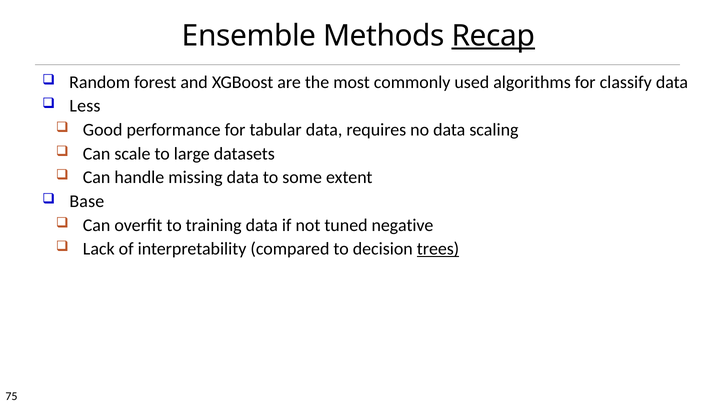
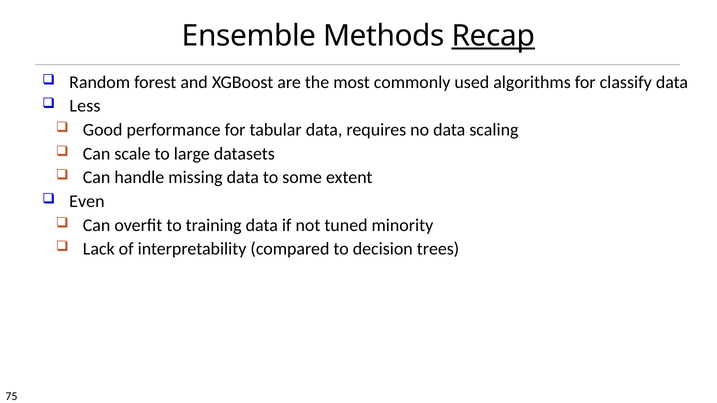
Base: Base -> Even
negative: negative -> minority
trees underline: present -> none
